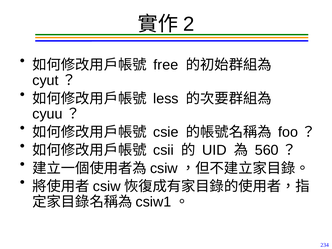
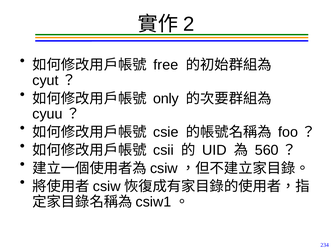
less: less -> only
